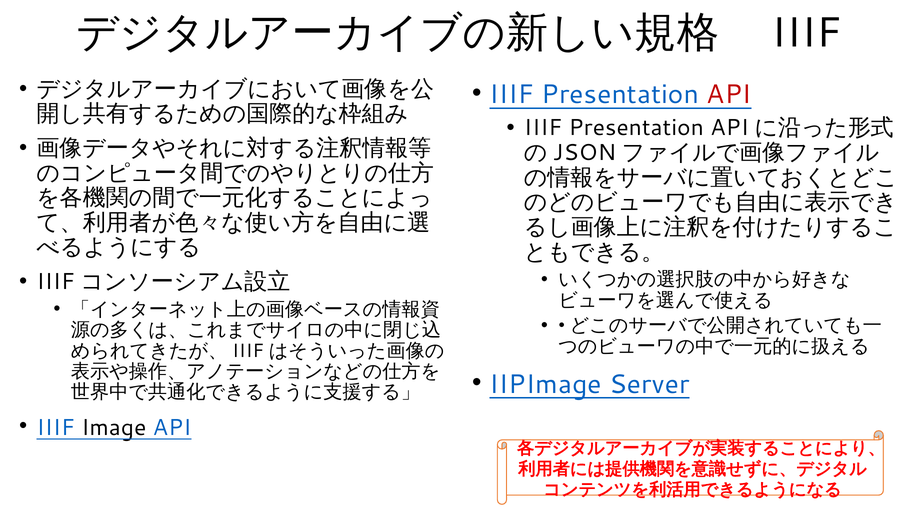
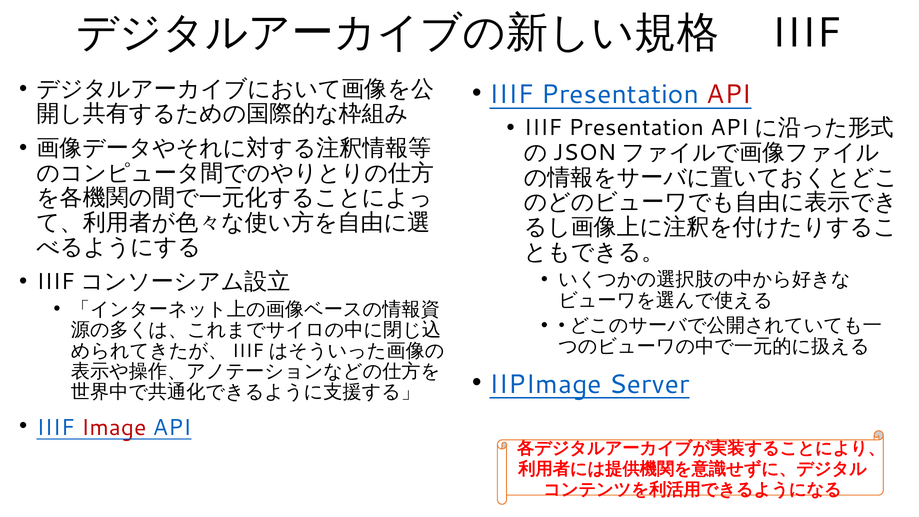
Image colour: black -> red
